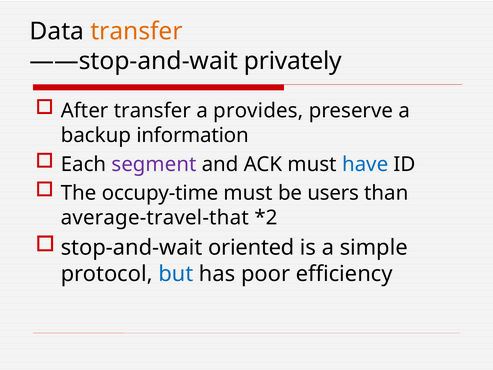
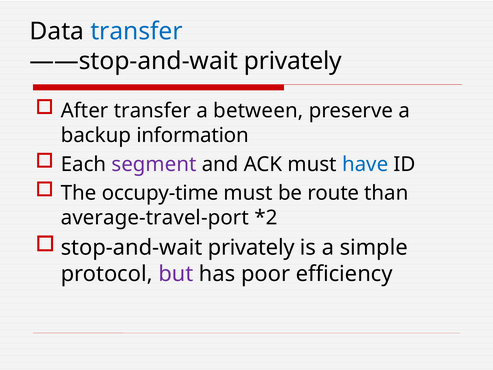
transfer at (137, 31) colour: orange -> blue
provides: provides -> between
users: users -> route
average-travel-that: average-travel-that -> average-travel-port
stop-and-wait oriented: oriented -> privately
but colour: blue -> purple
